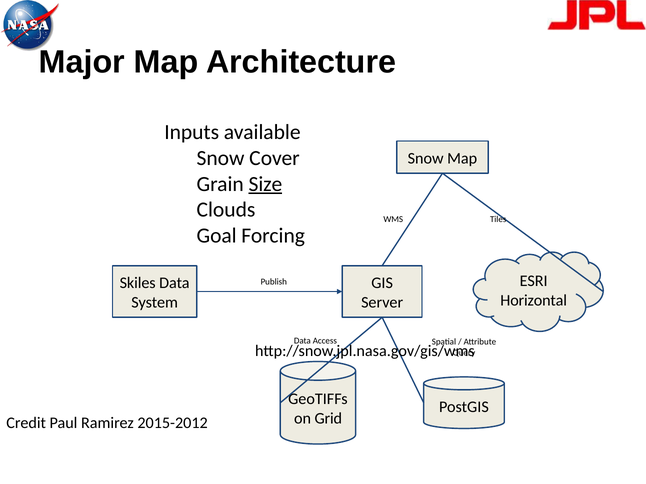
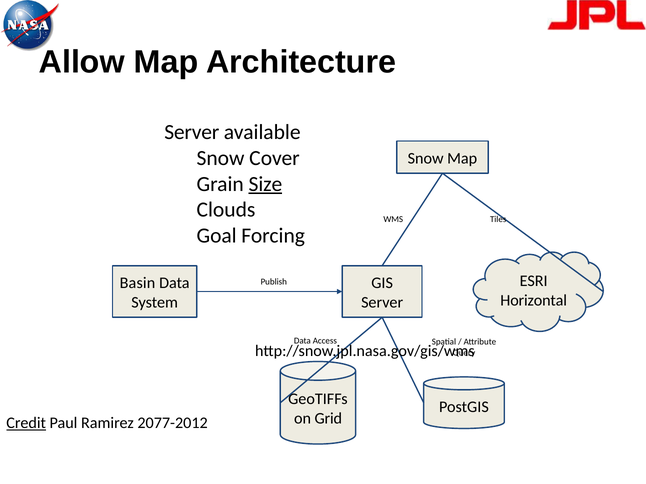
Major: Major -> Allow
Inputs at (192, 132): Inputs -> Server
Skiles: Skiles -> Basin
Credit underline: none -> present
2015-2012: 2015-2012 -> 2077-2012
